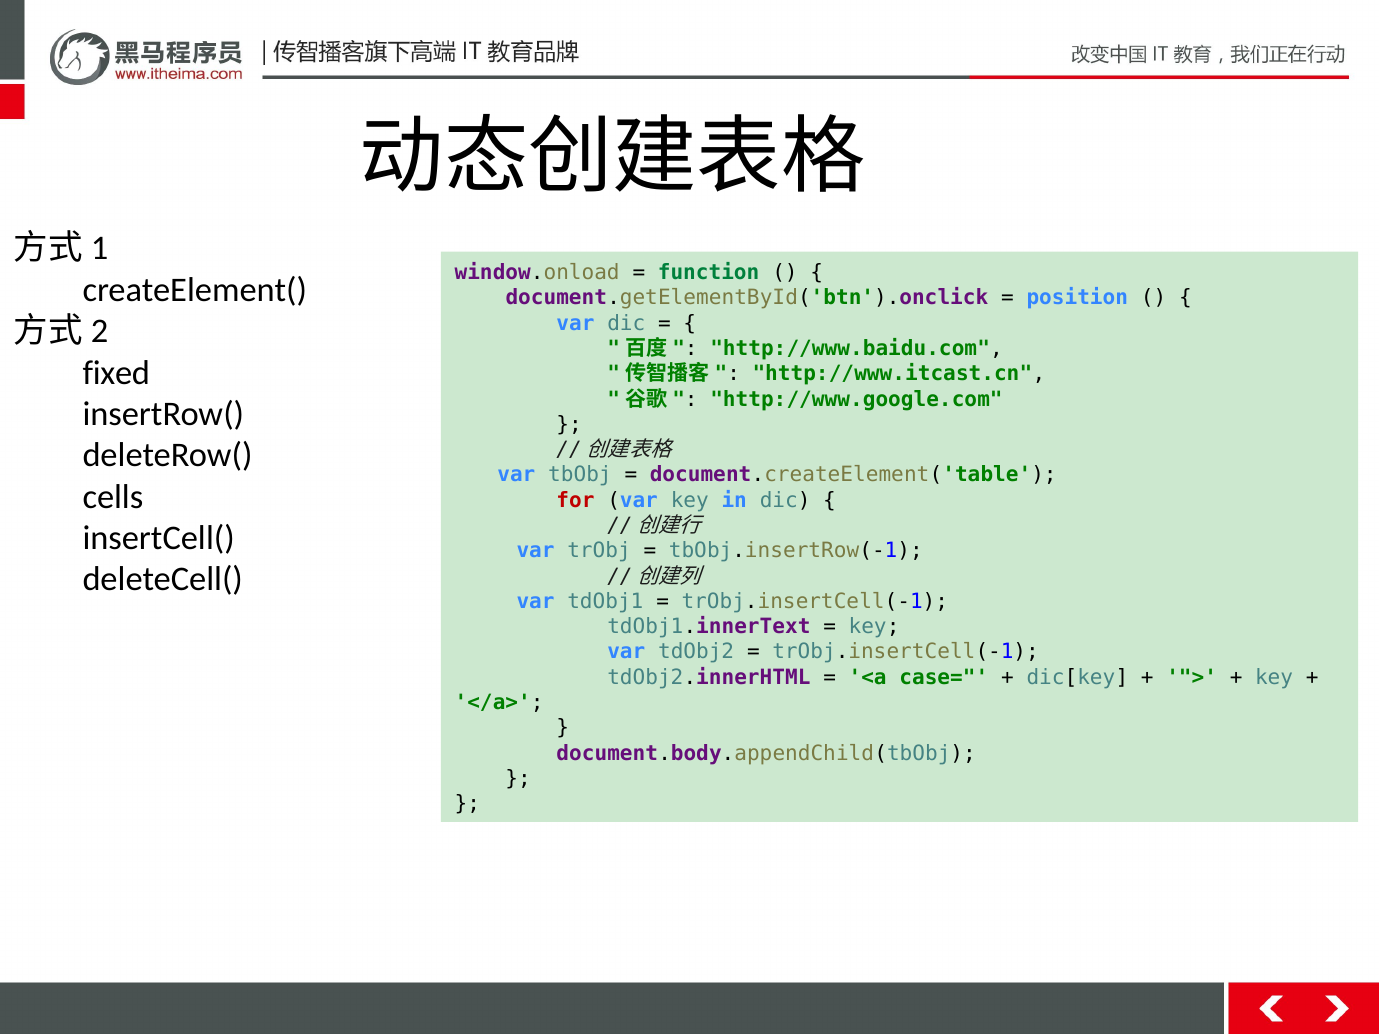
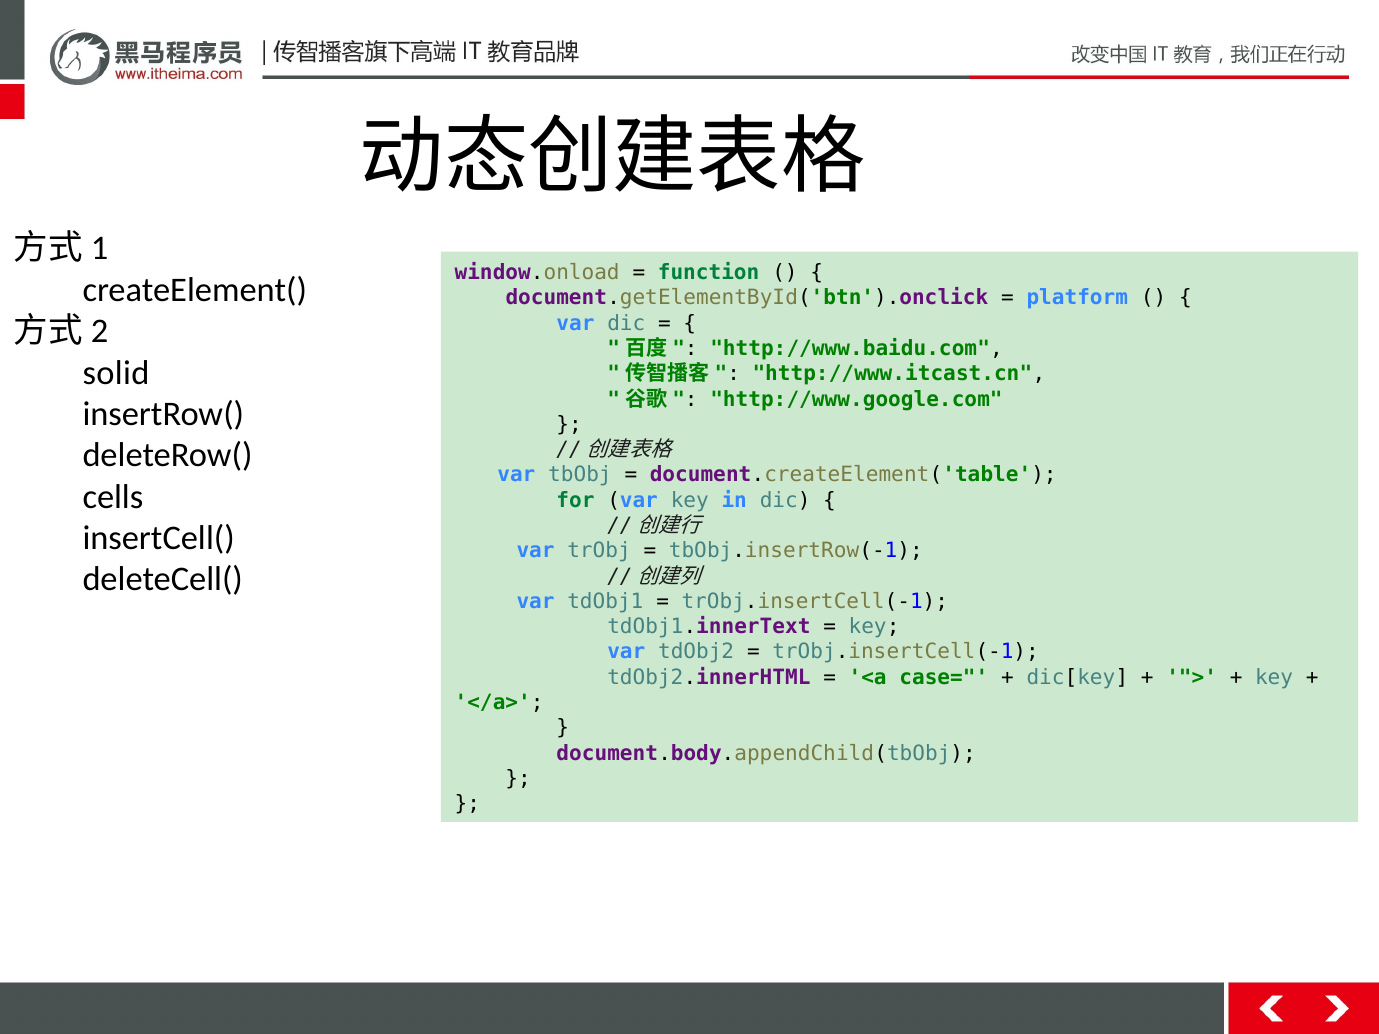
position: position -> platform
fixed: fixed -> solid
for colour: red -> green
